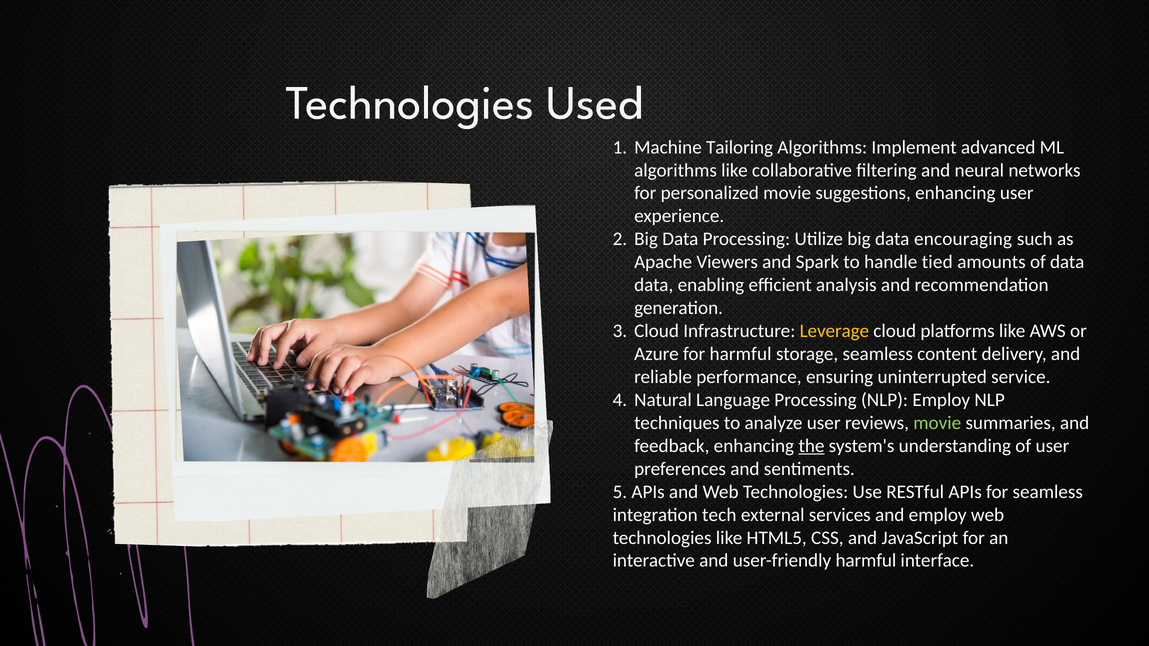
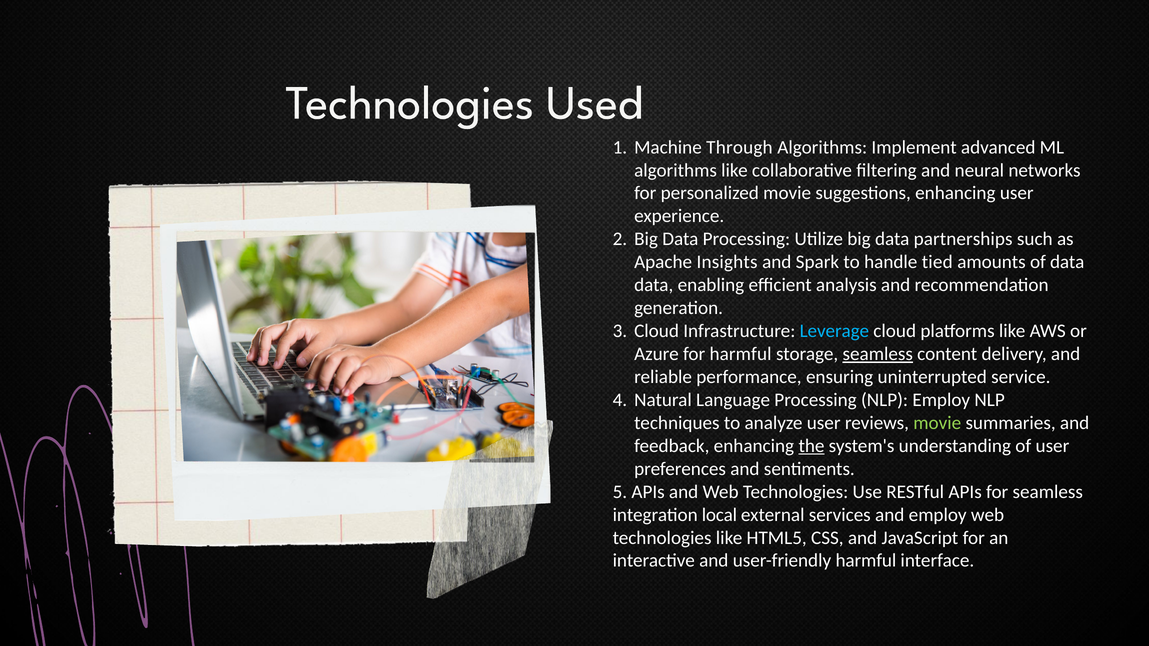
Tailoring: Tailoring -> Through
encouraging: encouraging -> partnerships
Viewers: Viewers -> Insights
Leverage colour: yellow -> light blue
seamless at (878, 354) underline: none -> present
tech: tech -> local
